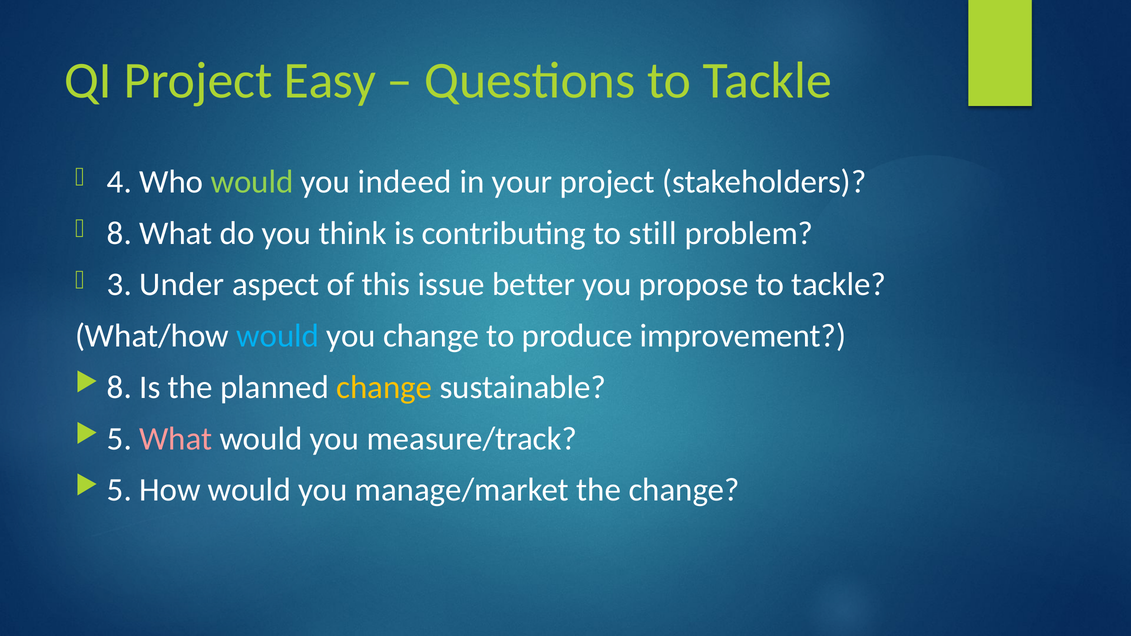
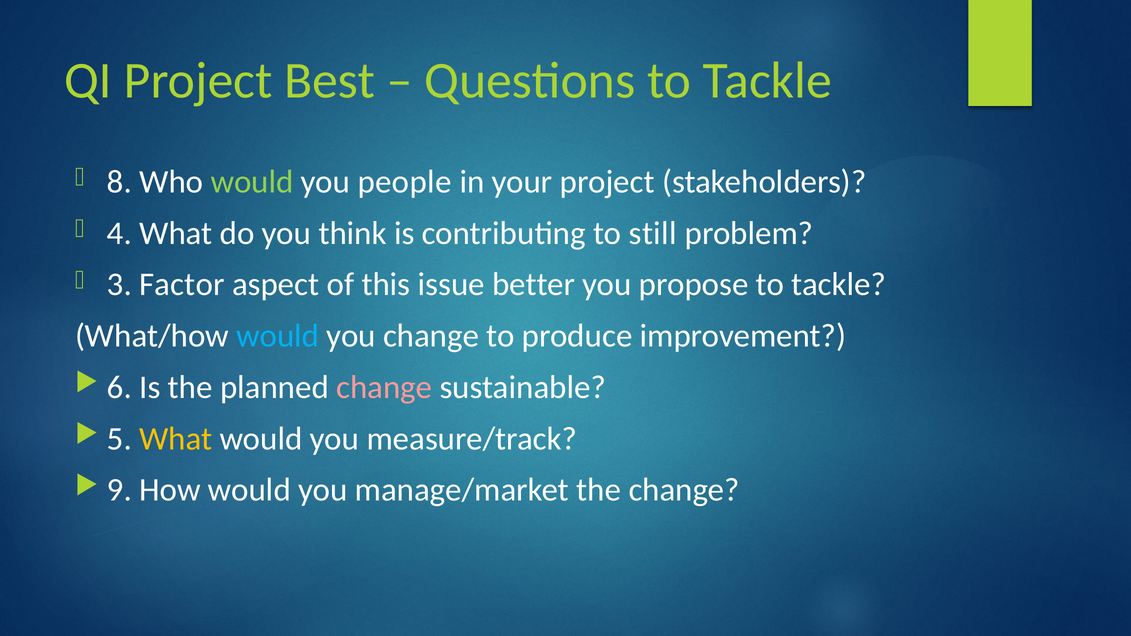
Easy: Easy -> Best
4: 4 -> 8
indeed: indeed -> people
8 at (119, 233): 8 -> 4
Under: Under -> Factor
8 at (119, 387): 8 -> 6
change at (384, 387) colour: yellow -> pink
What at (176, 439) colour: pink -> yellow
5 at (119, 490): 5 -> 9
